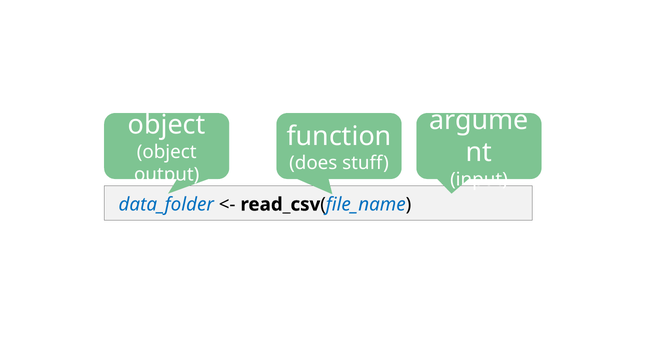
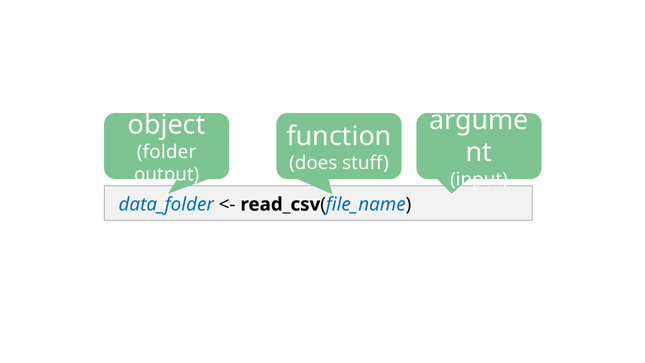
object at (167, 152): object -> folder
